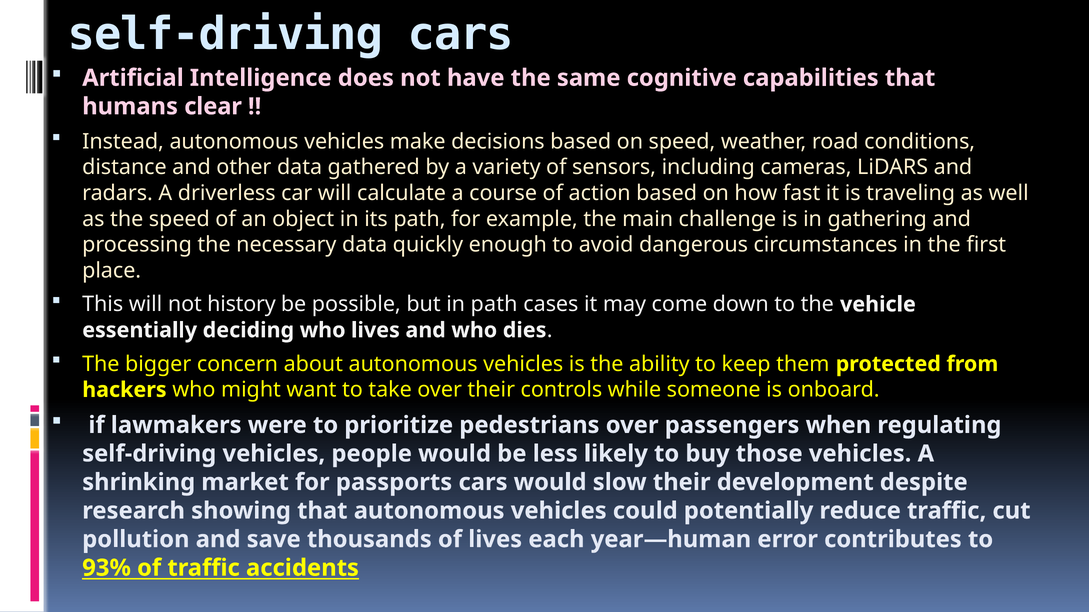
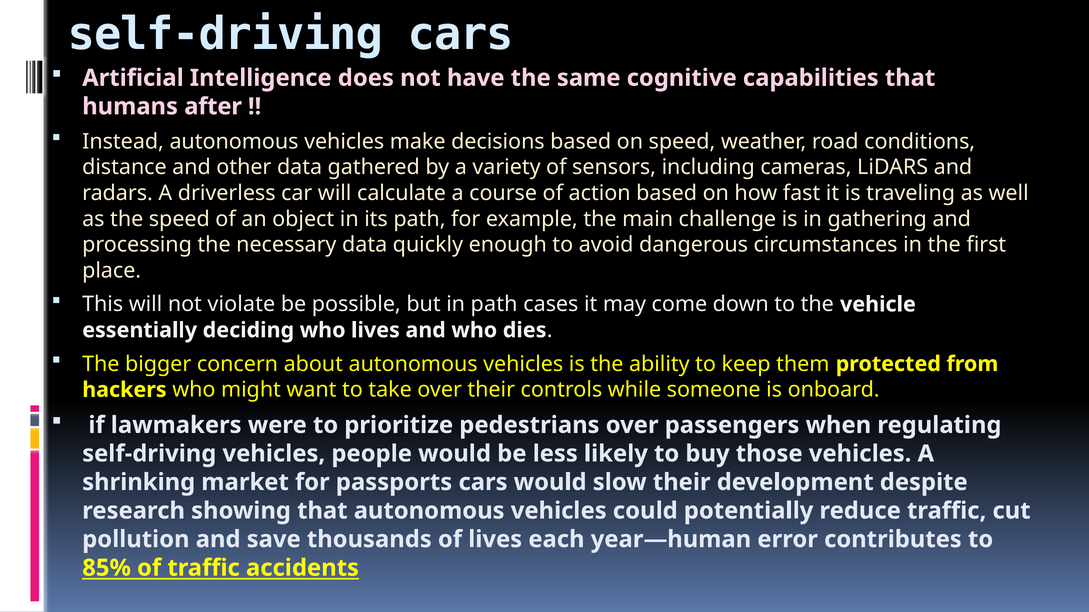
clear: clear -> after
history: history -> violate
93%: 93% -> 85%
